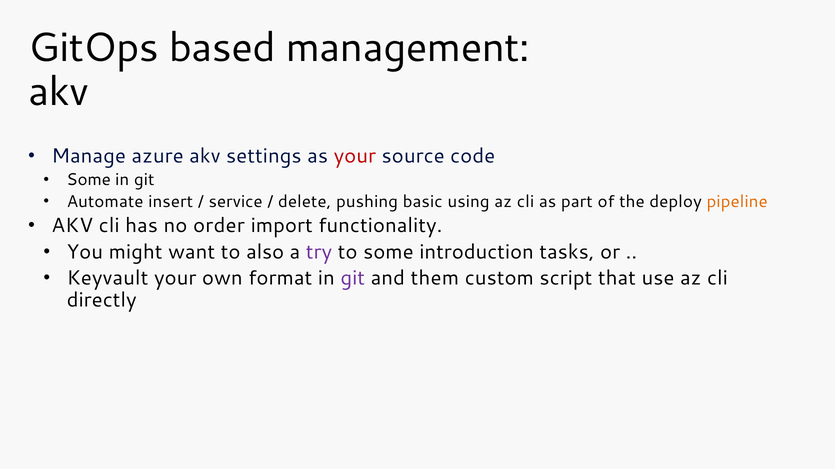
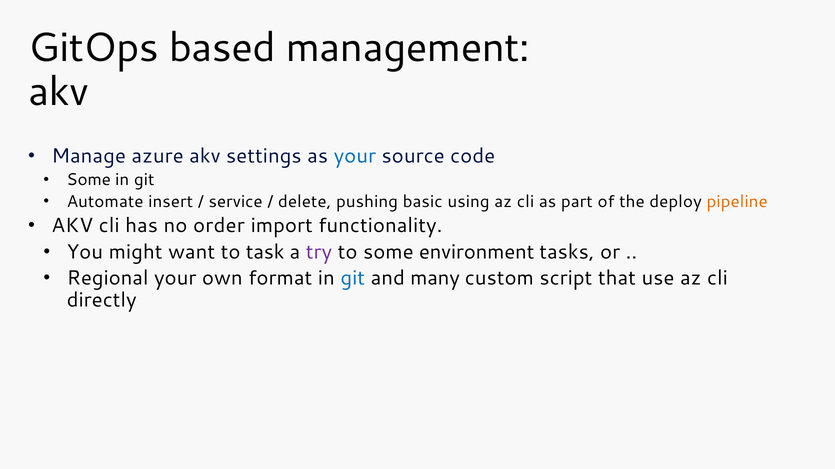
your at (355, 156) colour: red -> blue
also: also -> task
introduction: introduction -> environment
Keyvault: Keyvault -> Regional
git at (353, 278) colour: purple -> blue
them: them -> many
